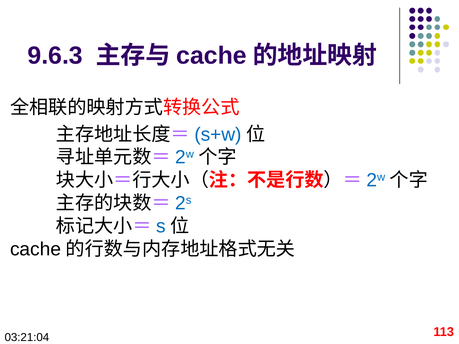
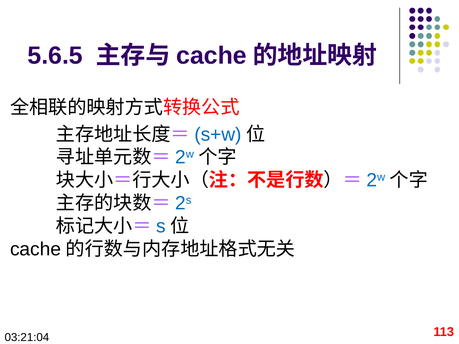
9.6.3: 9.6.3 -> 5.6.5
